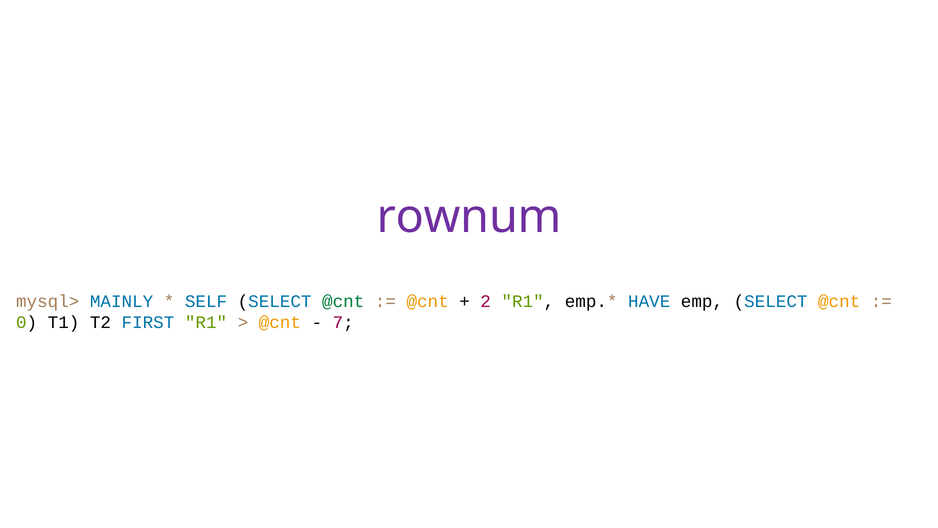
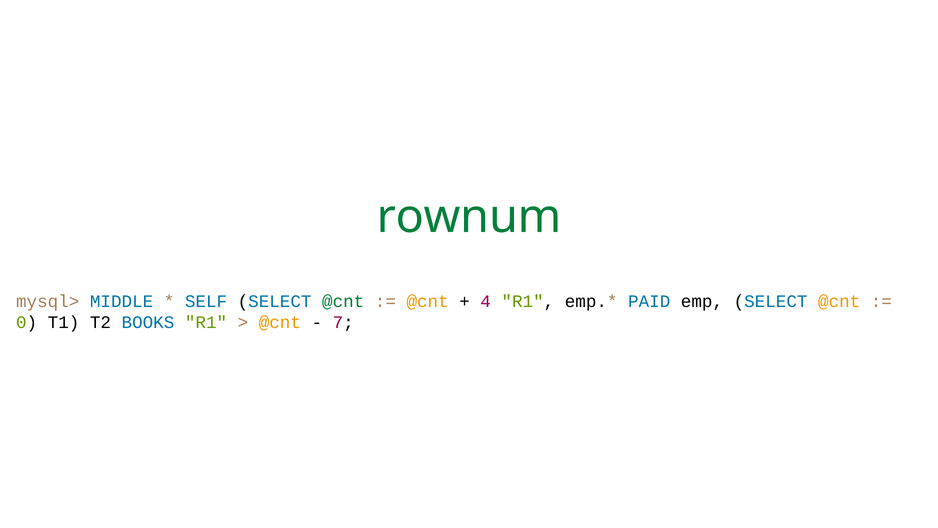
rownum colour: purple -> green
MAINLY: MAINLY -> MIDDLE
2: 2 -> 4
HAVE: HAVE -> PAID
FIRST: FIRST -> BOOKS
